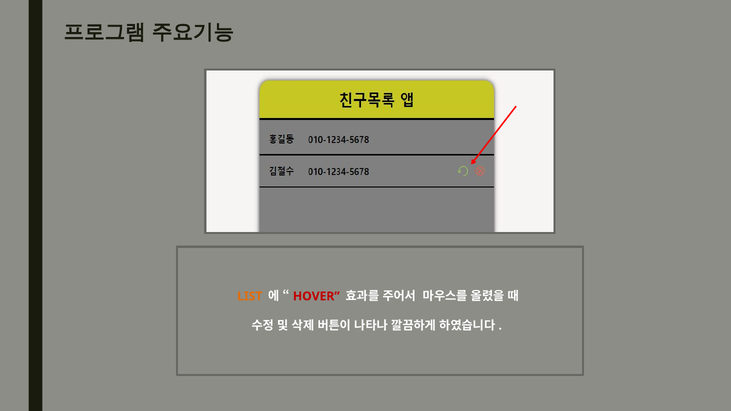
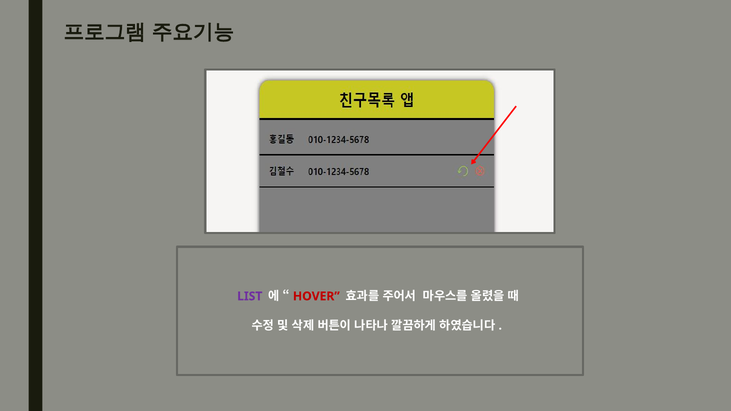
LIST colour: orange -> purple
